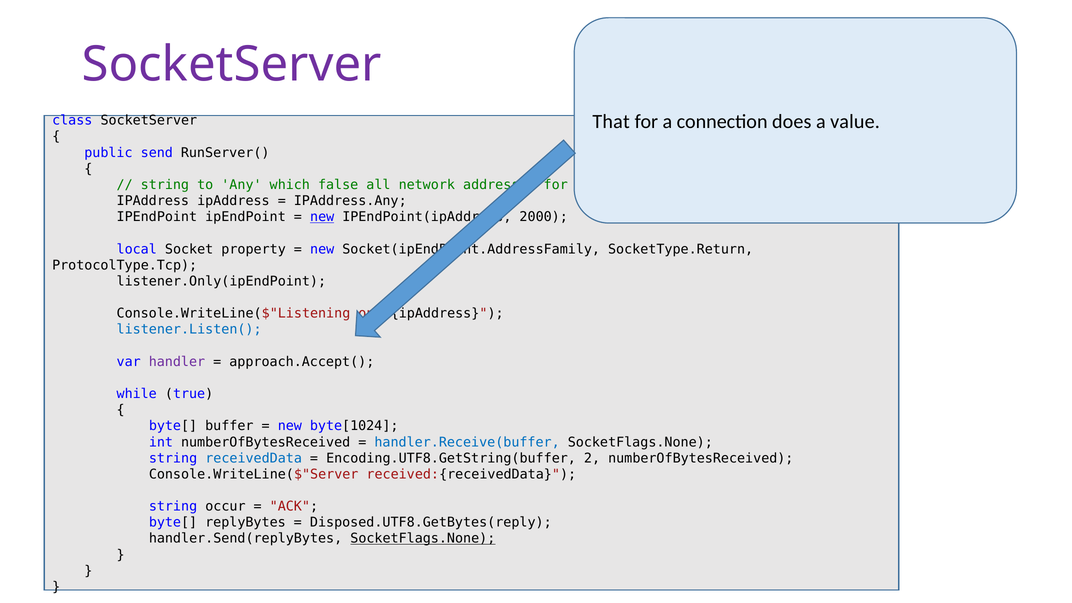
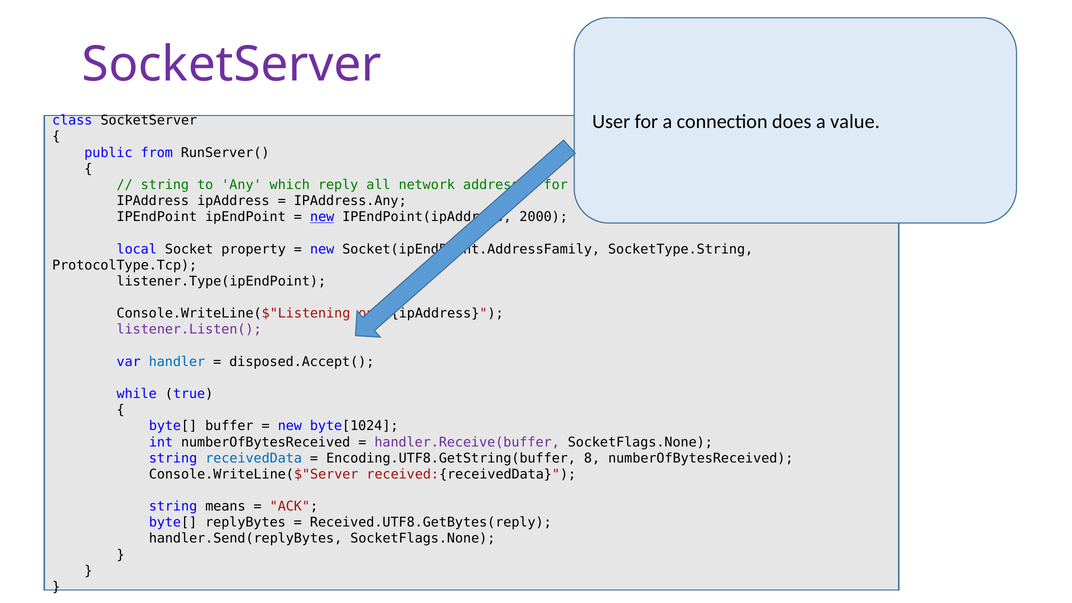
That: That -> User
send: send -> from
false: false -> reply
SocketType.Return: SocketType.Return -> SocketType.String
listener.Only(ipEndPoint: listener.Only(ipEndPoint -> listener.Type(ipEndPoint
listener.Listen( colour: blue -> purple
handler colour: purple -> blue
approach.Accept(: approach.Accept( -> disposed.Accept(
handler.Receive(buffer colour: blue -> purple
2: 2 -> 8
occur: occur -> means
Disposed.UTF8.GetBytes(reply: Disposed.UTF8.GetBytes(reply -> Received.UTF8.GetBytes(reply
SocketFlags.None at (423, 539) underline: present -> none
